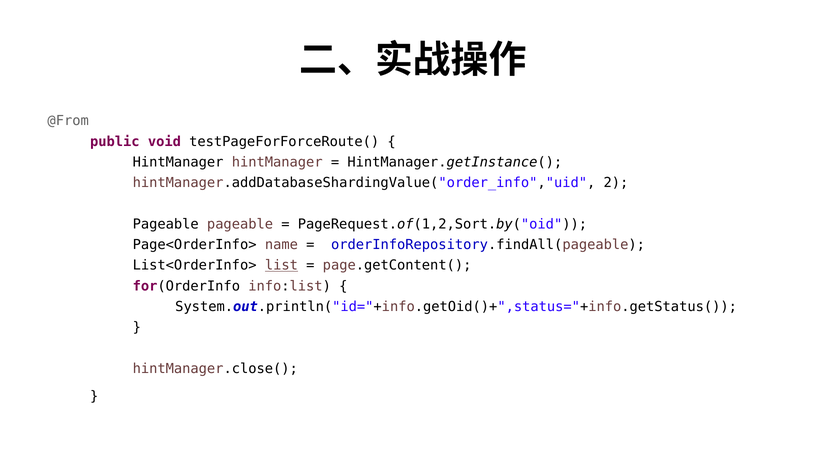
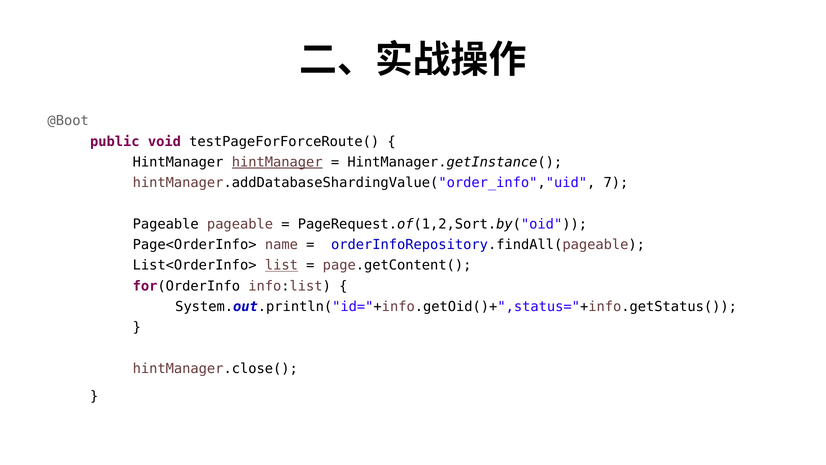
@From: @From -> @Boot
hintManager at (277, 162) underline: none -> present
2: 2 -> 7
